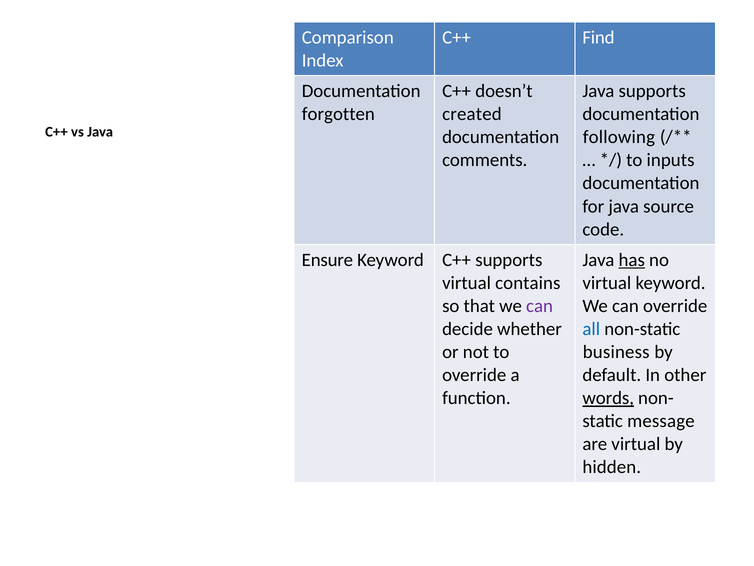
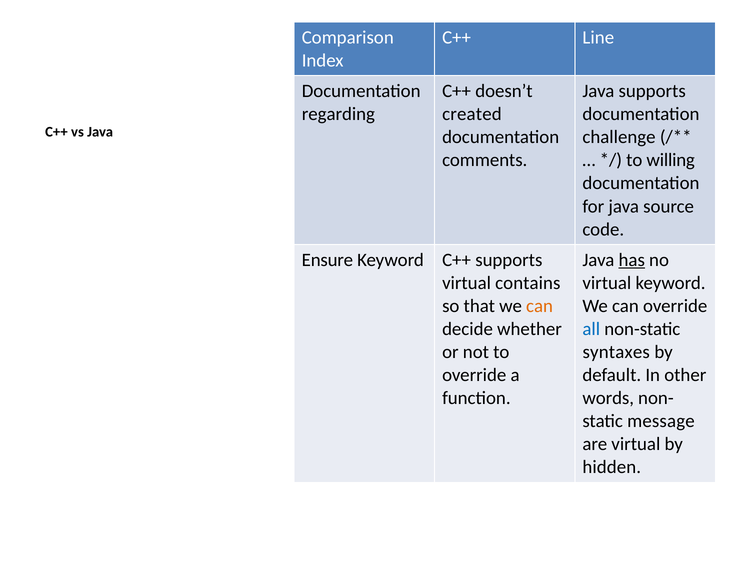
Find: Find -> Line
forgotten: forgotten -> regarding
following: following -> challenge
inputs: inputs -> willing
can at (540, 306) colour: purple -> orange
business: business -> syntaxes
words underline: present -> none
